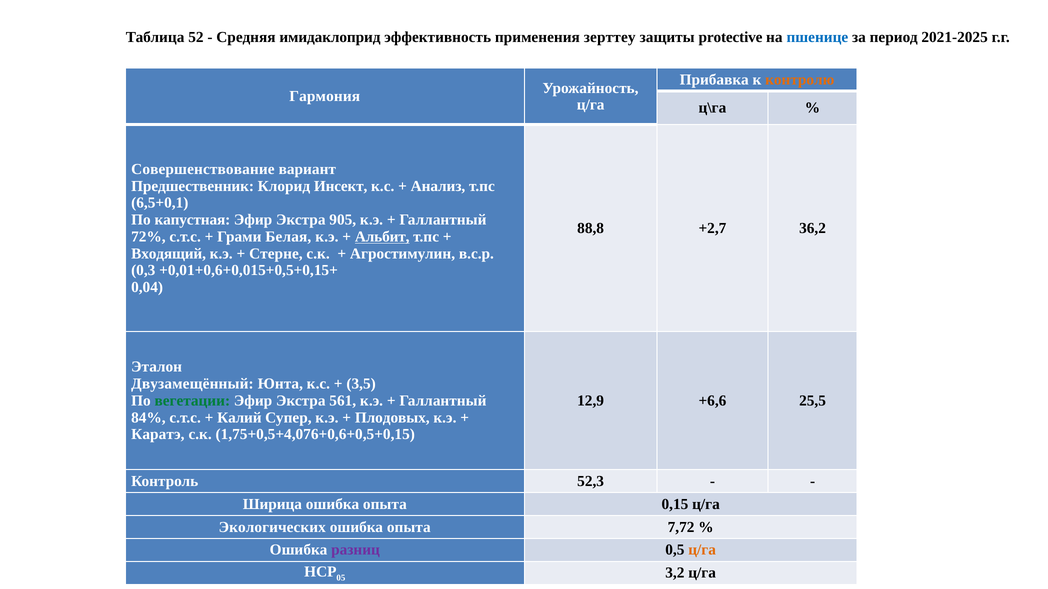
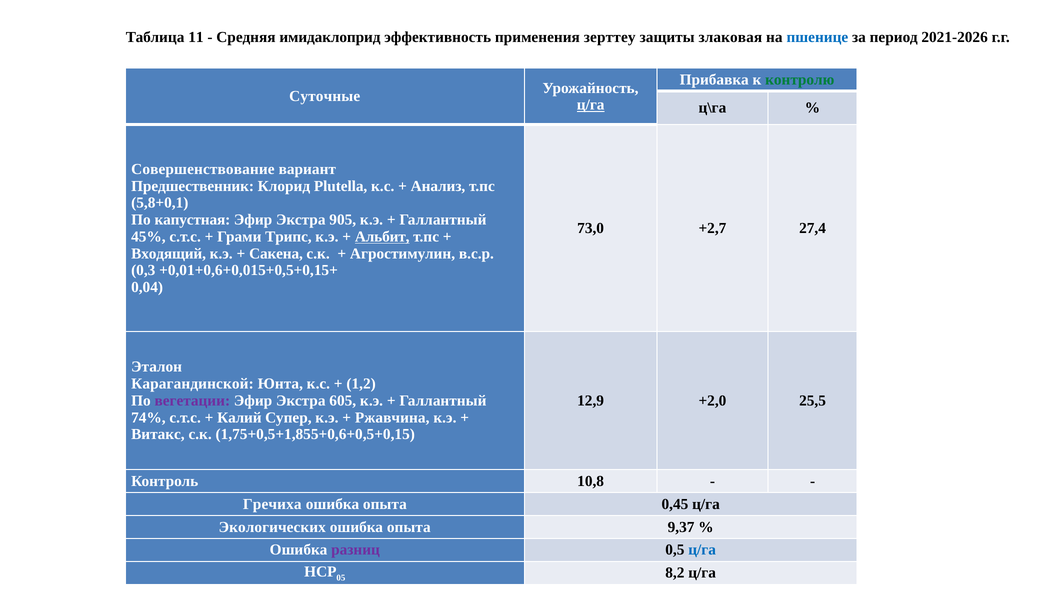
52: 52 -> 11
protective: protective -> злаковая
2021-2025: 2021-2025 -> 2021-2026
контролю colour: orange -> green
Гармония: Гармония -> Суточные
ц/га at (591, 105) underline: none -> present
Инсект: Инсект -> Plutella
6,5+0,1: 6,5+0,1 -> 5,8+0,1
88,8: 88,8 -> 73,0
36,2: 36,2 -> 27,4
72%: 72% -> 45%
Белая: Белая -> Трипс
Стерне: Стерне -> Сакена
Двузамещённый: Двузамещённый -> Карагандинской
3,5: 3,5 -> 1,2
вегетации colour: green -> purple
561: 561 -> 605
+6,6: +6,6 -> +2,0
84%: 84% -> 74%
Плодовых: Плодовых -> Ржавчина
Каратэ: Каратэ -> Витакс
1,75+0,5+4,076+0,6+0,5+0,15: 1,75+0,5+4,076+0,6+0,5+0,15 -> 1,75+0,5+1,855+0,6+0,5+0,15
52,3: 52,3 -> 10,8
Ширица: Ширица -> Гречиха
0,15: 0,15 -> 0,45
7,72: 7,72 -> 9,37
ц/га at (702, 550) colour: orange -> blue
3,2: 3,2 -> 8,2
